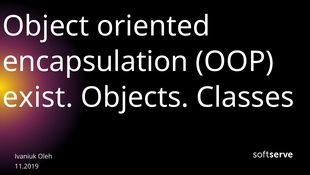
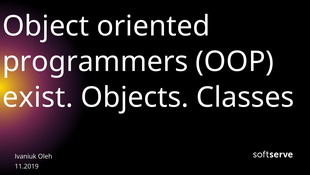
encapsulation: encapsulation -> programmers
